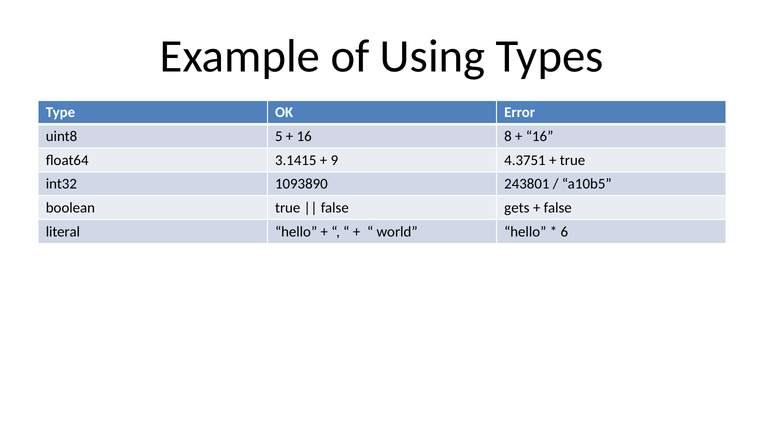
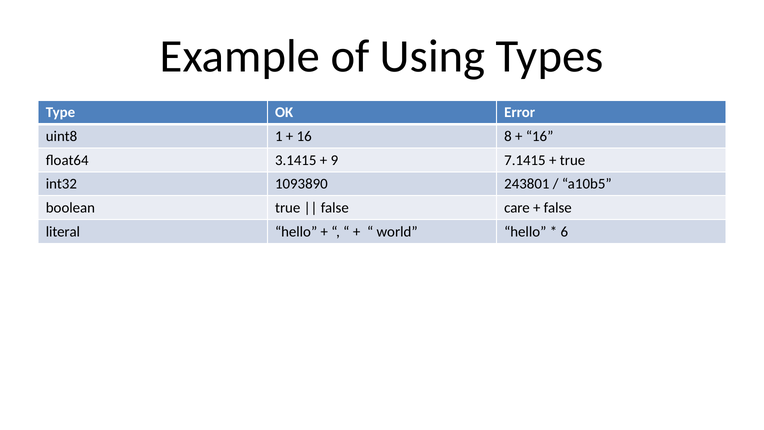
5: 5 -> 1
4.3751: 4.3751 -> 7.1415
gets: gets -> care
